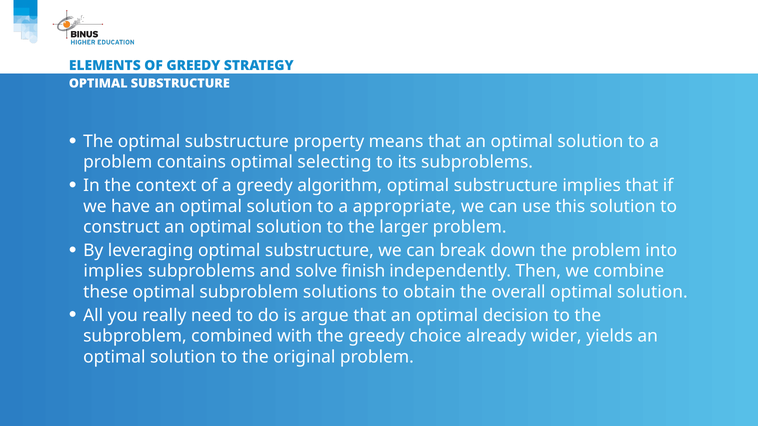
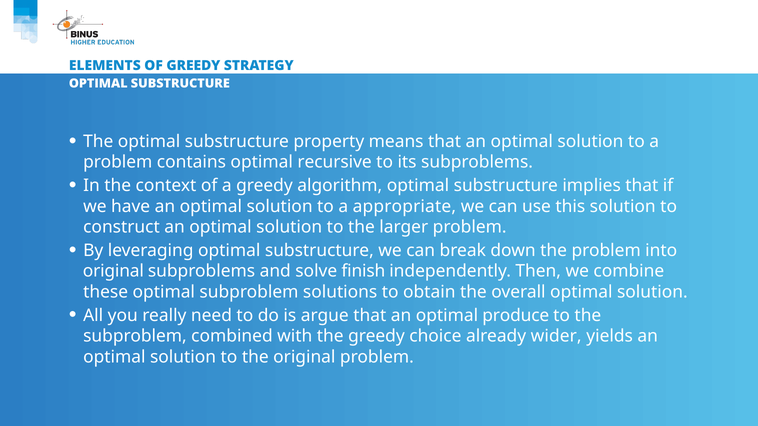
selecting: selecting -> recursive
implies at (113, 271): implies -> original
decision: decision -> produce
